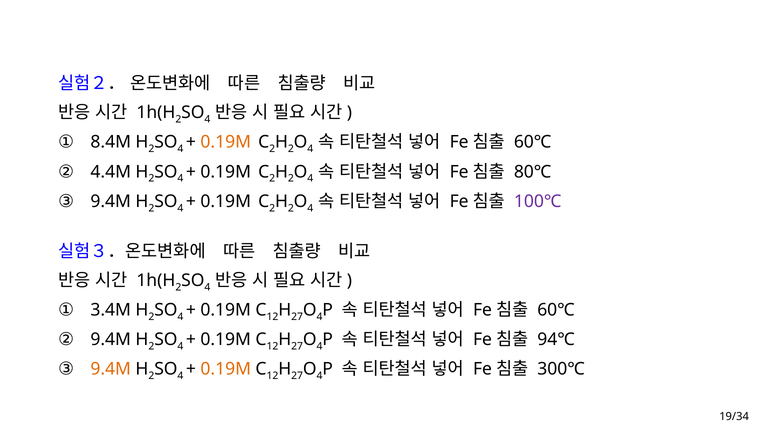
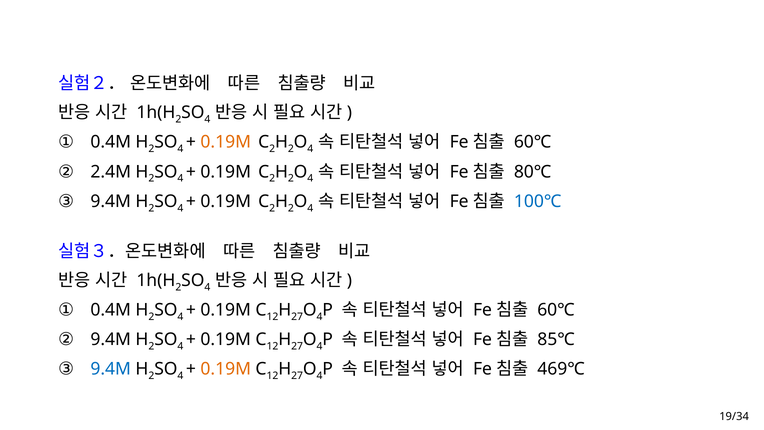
8.4M at (111, 142): 8.4M -> 0.4M
4.4M: 4.4M -> 2.4M
100℃ colour: purple -> blue
3.4M at (111, 310): 3.4M -> 0.4M
94℃: 94℃ -> 85℃
9.4M at (111, 369) colour: orange -> blue
300℃: 300℃ -> 469℃
